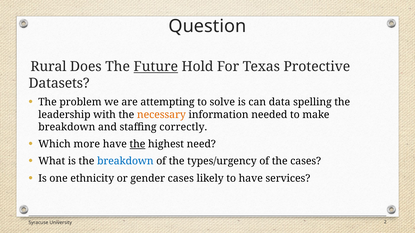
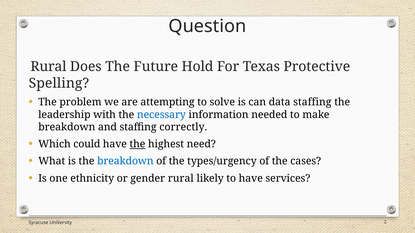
Future underline: present -> none
Datasets: Datasets -> Spelling
data spelling: spelling -> staffing
necessary colour: orange -> blue
more: more -> could
gender cases: cases -> rural
